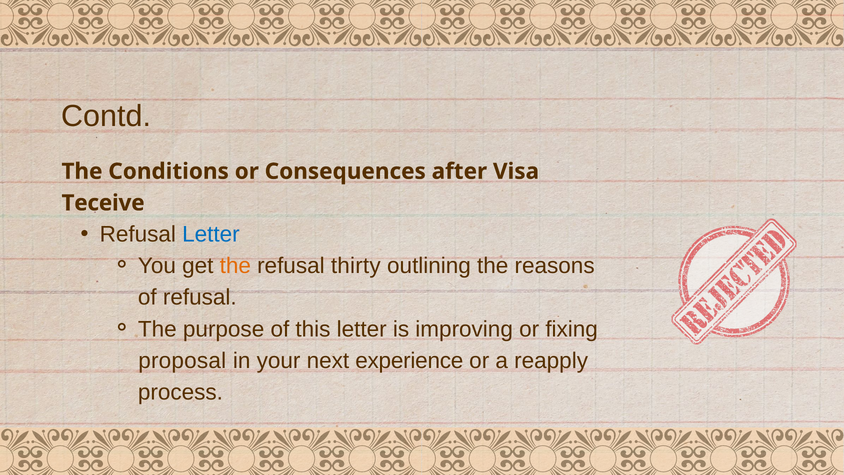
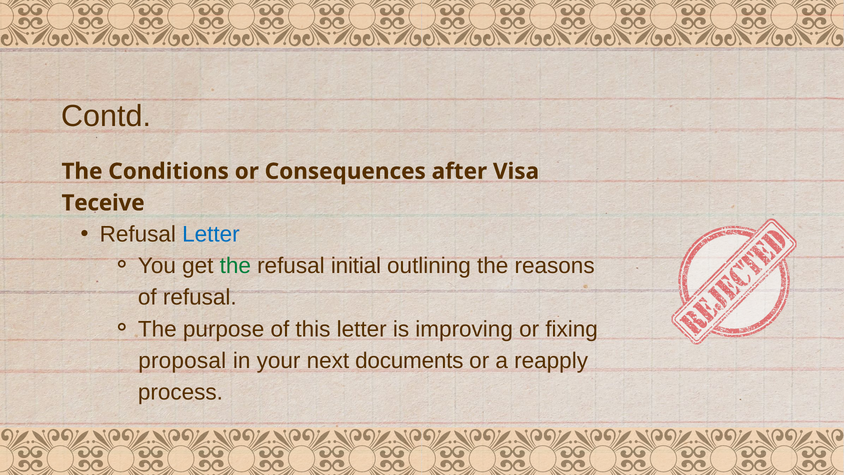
the at (235, 266) colour: orange -> green
thirty: thirty -> initial
experience: experience -> documents
